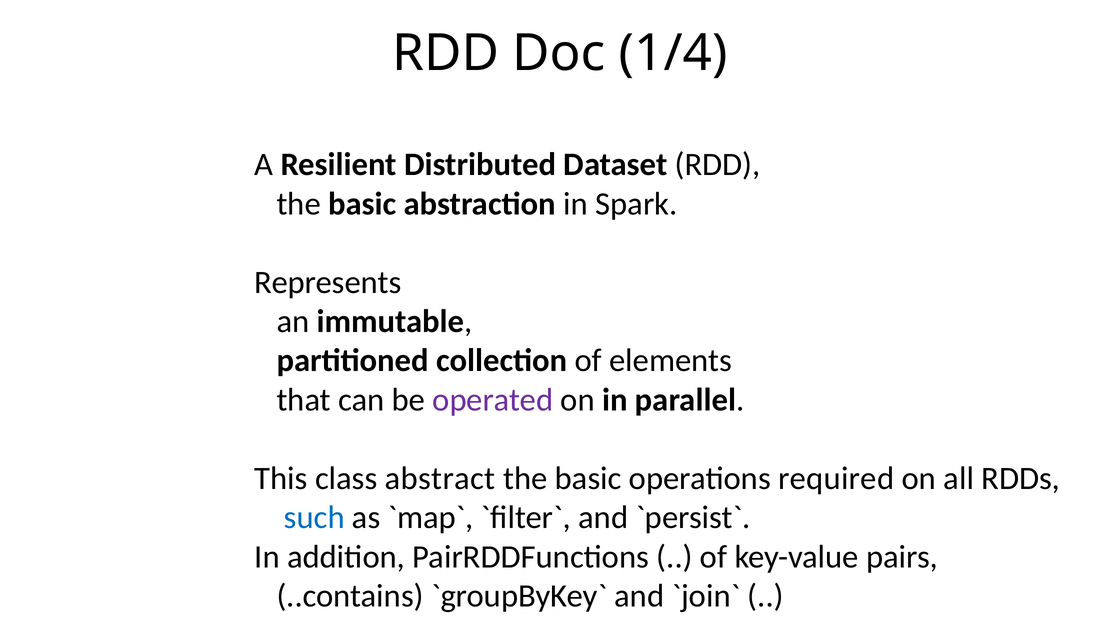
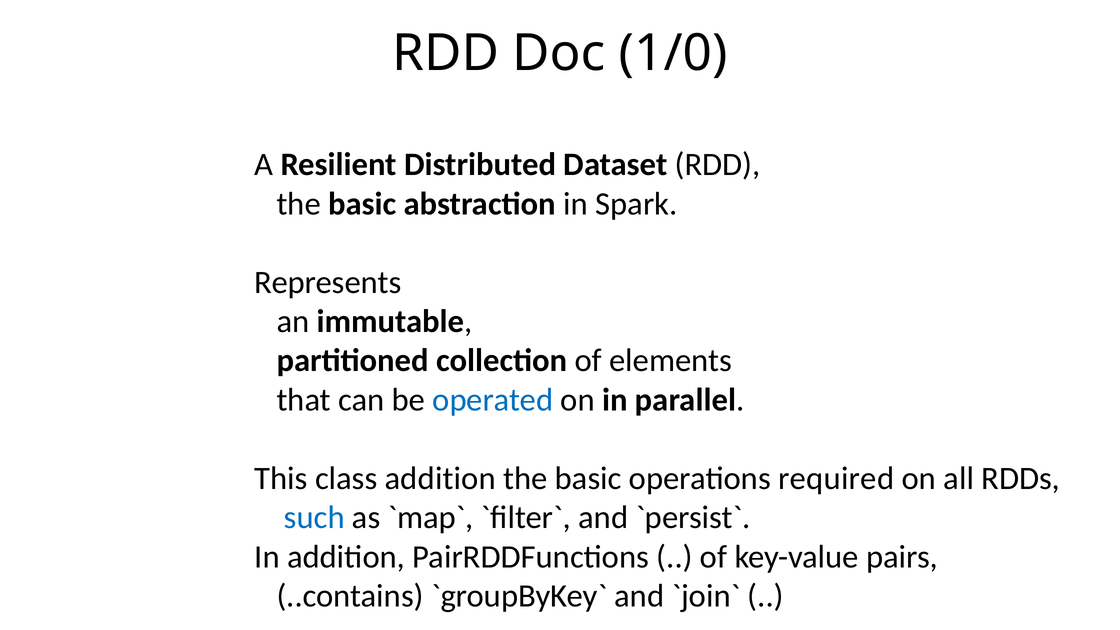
1/4: 1/4 -> 1/0
operated colour: purple -> blue
class abstract: abstract -> addition
